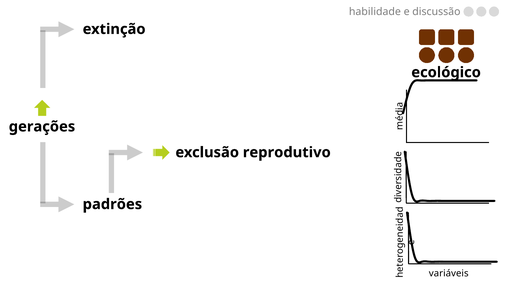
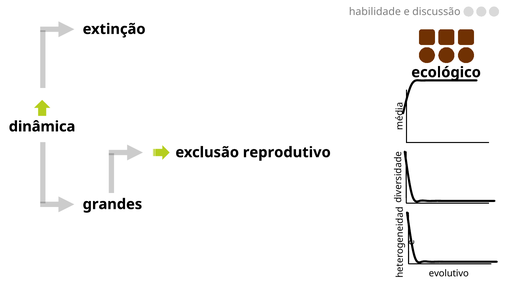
gerações: gerações -> dinâmica
padrões: padrões -> grandes
variáveis: variáveis -> evolutivo
